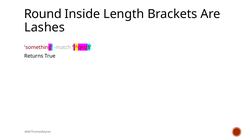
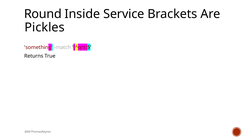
Length: Length -> Service
Lashes: Lashes -> Pickles
